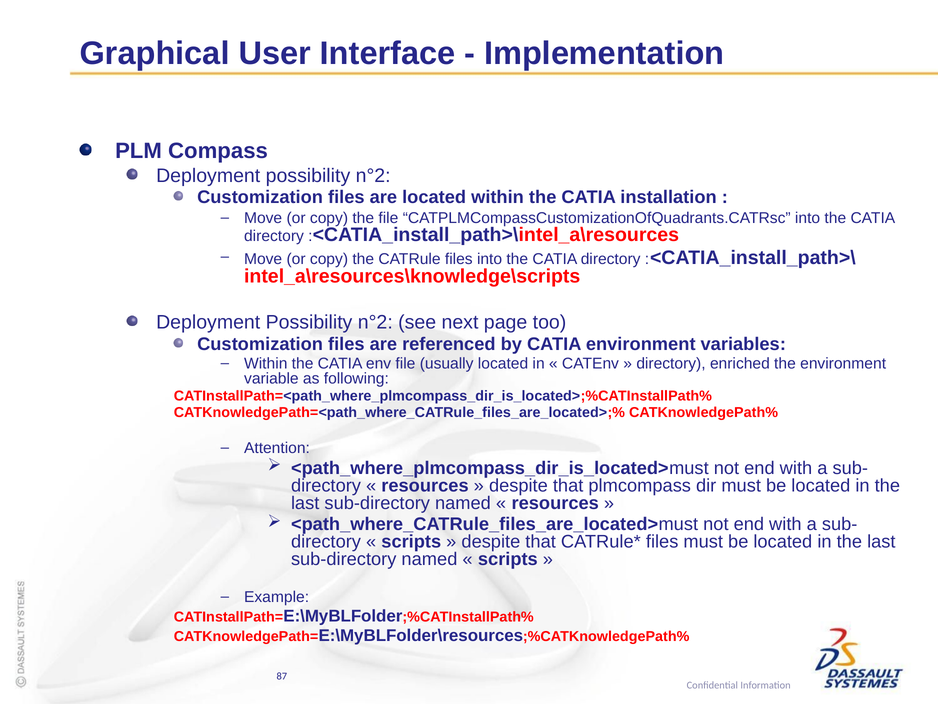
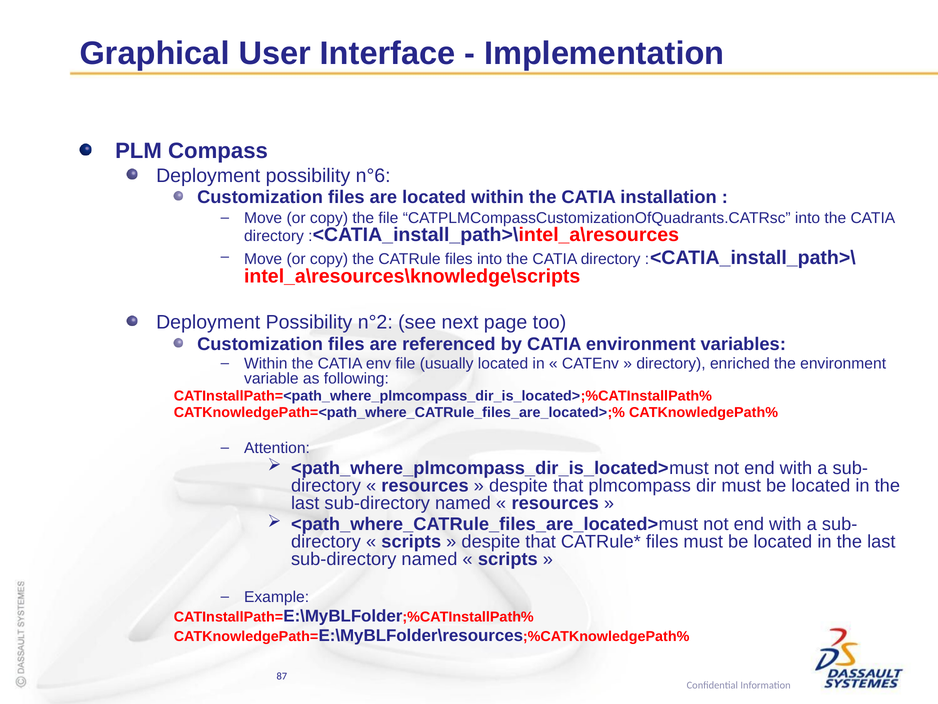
n°2 at (373, 175): n°2 -> n°6
